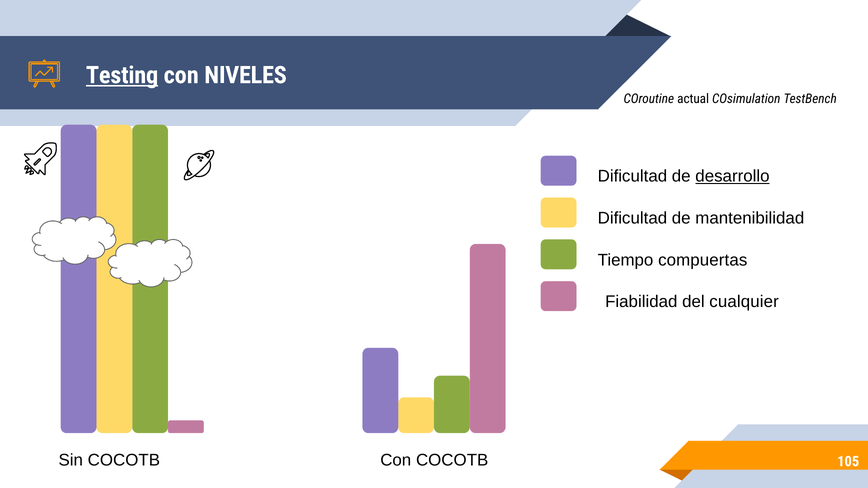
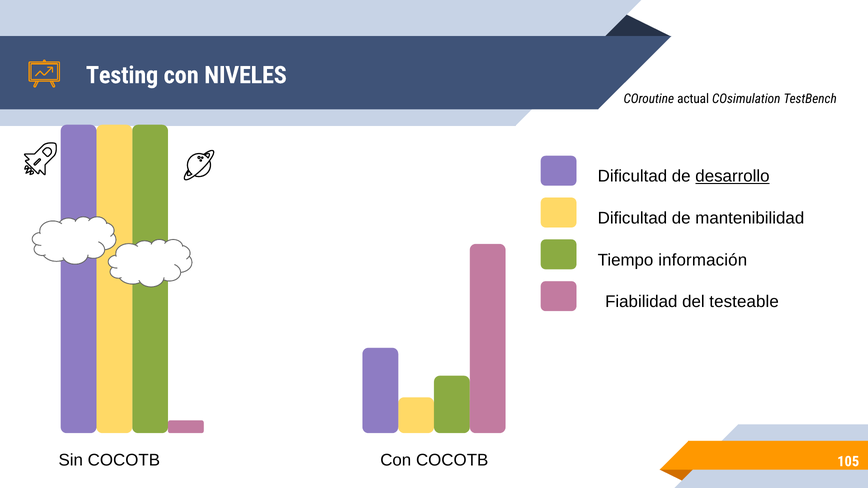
Testing underline: present -> none
compuertas: compuertas -> información
cualquier: cualquier -> testeable
